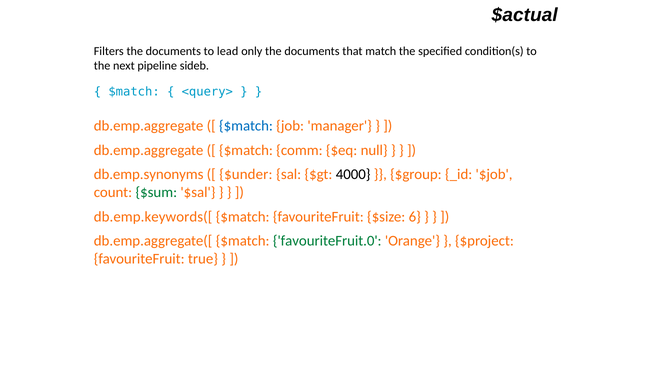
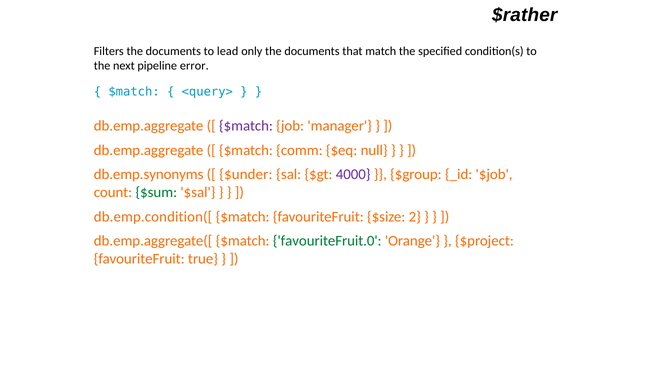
$actual: $actual -> $rather
sideb: sideb -> error
$match at (246, 126) colour: blue -> purple
4000 colour: black -> purple
db.emp.keywords([: db.emp.keywords([ -> db.emp.condition([
6: 6 -> 2
